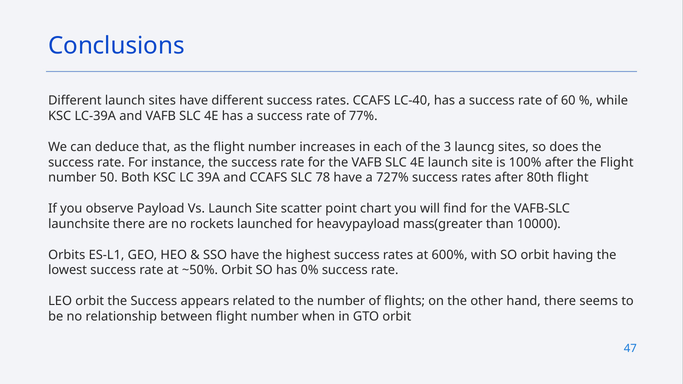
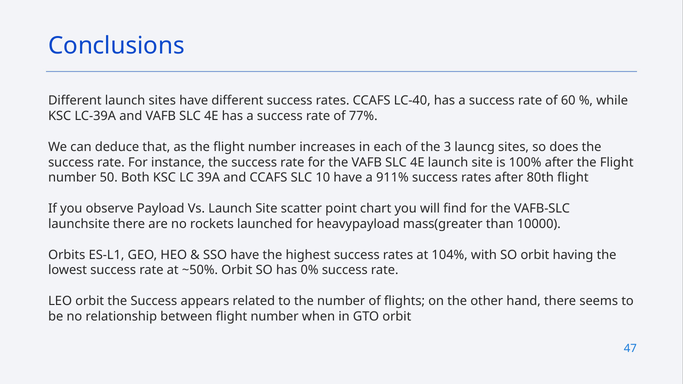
78: 78 -> 10
727%: 727% -> 911%
600%: 600% -> 104%
